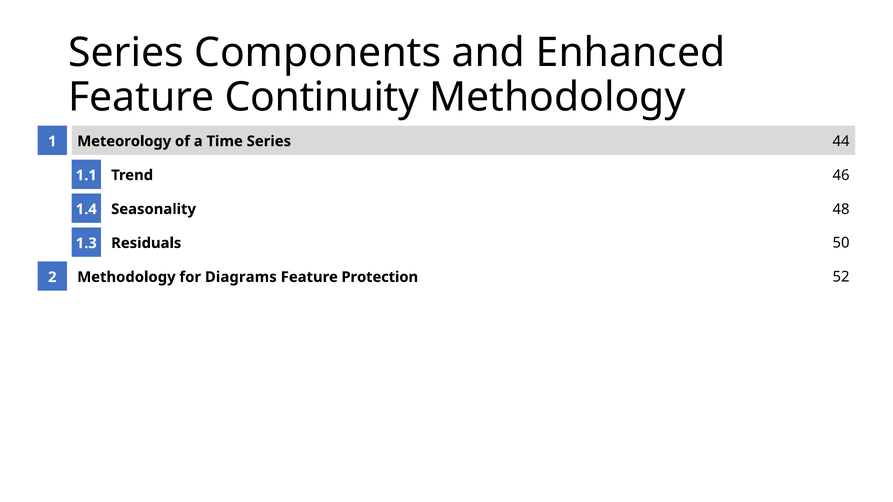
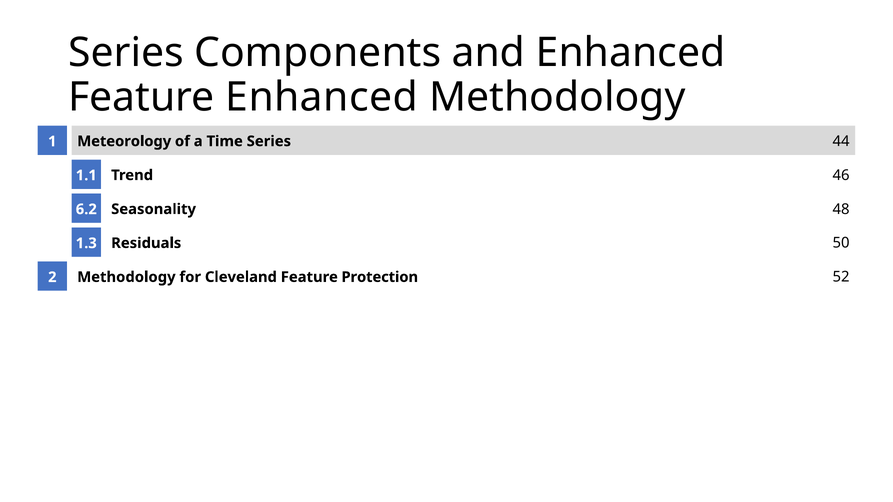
Feature Continuity: Continuity -> Enhanced
1.4: 1.4 -> 6.2
Diagrams: Diagrams -> Cleveland
